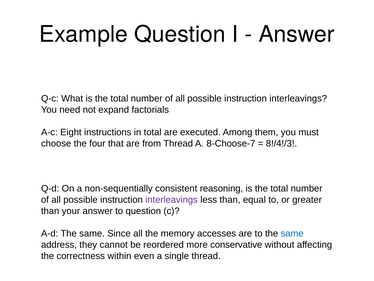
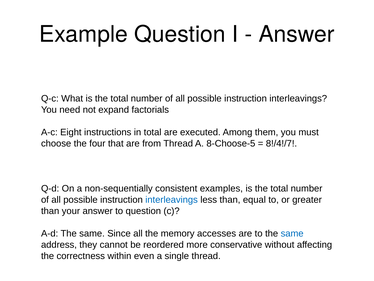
8-Choose-7: 8-Choose-7 -> 8-Choose-5
8!/4!/3: 8!/4!/3 -> 8!/4!/7
reasoning: reasoning -> examples
interleavings at (172, 199) colour: purple -> blue
